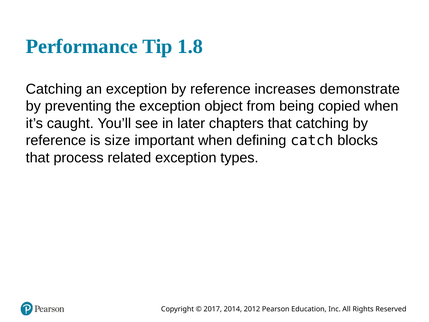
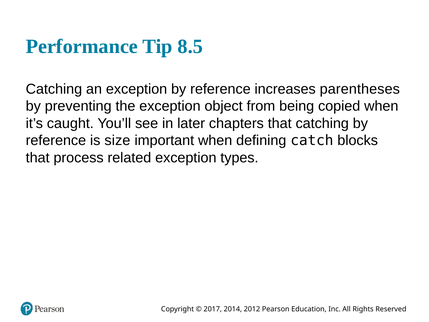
1.8: 1.8 -> 8.5
demonstrate: demonstrate -> parentheses
